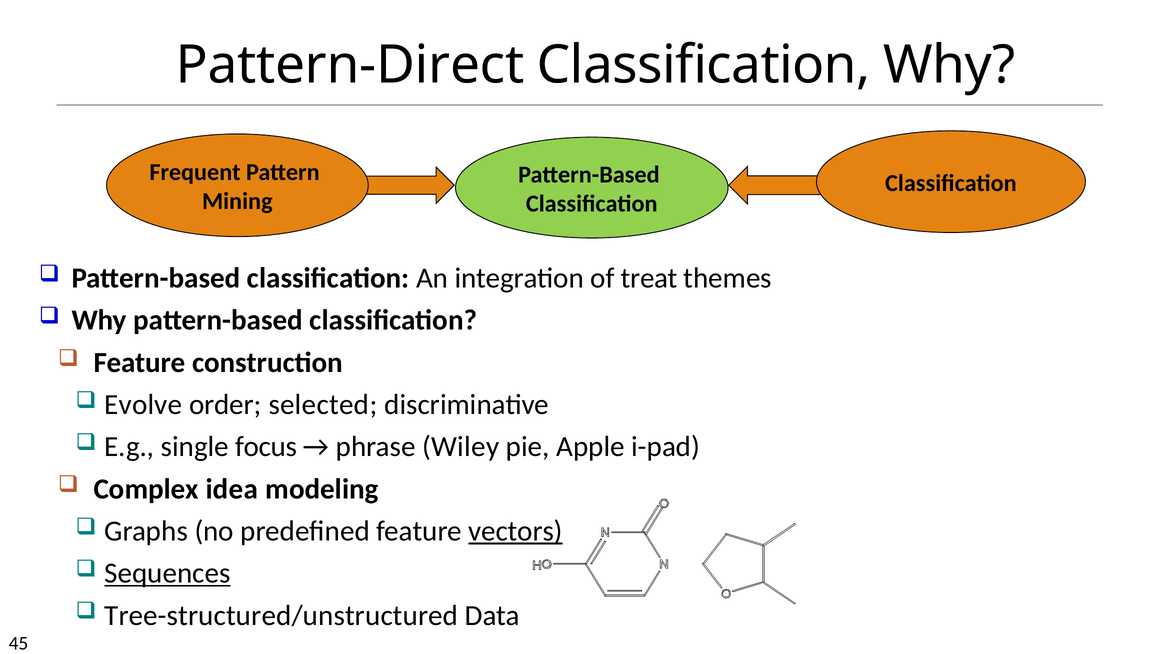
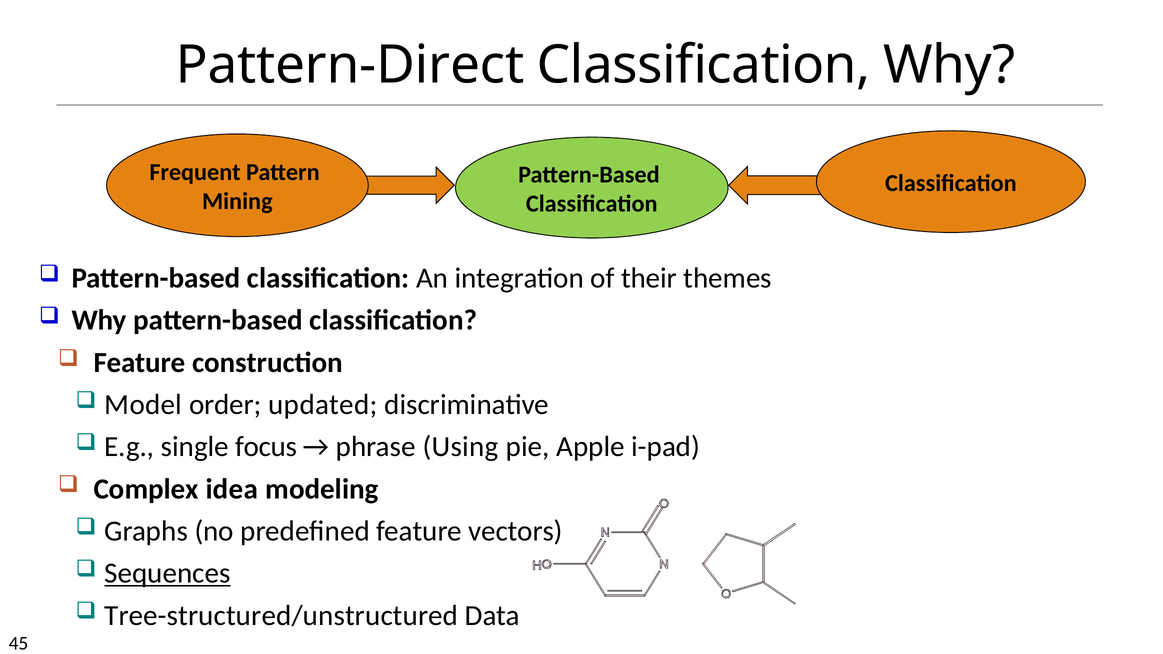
treat: treat -> their
Evolve: Evolve -> Model
selected: selected -> updated
Wiley: Wiley -> Using
vectors underline: present -> none
